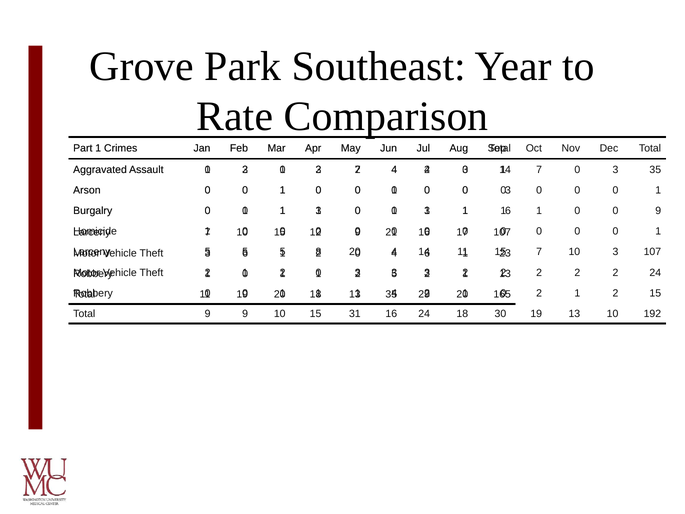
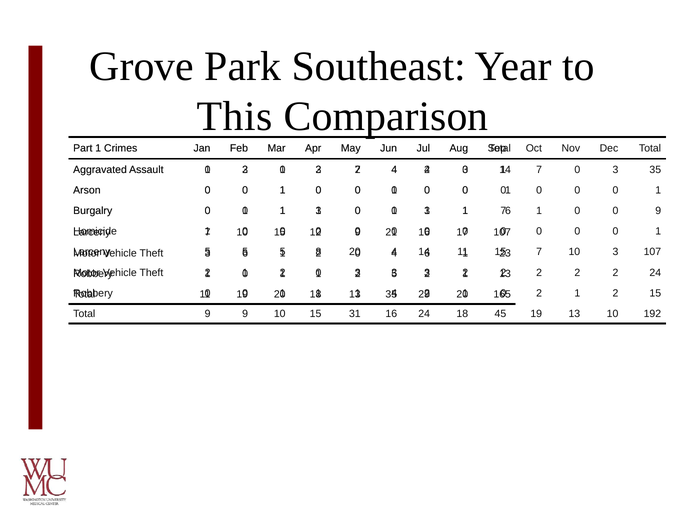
Rate: Rate -> This
3 at (508, 190): 3 -> 1
1 at (503, 211): 1 -> 7
30: 30 -> 45
